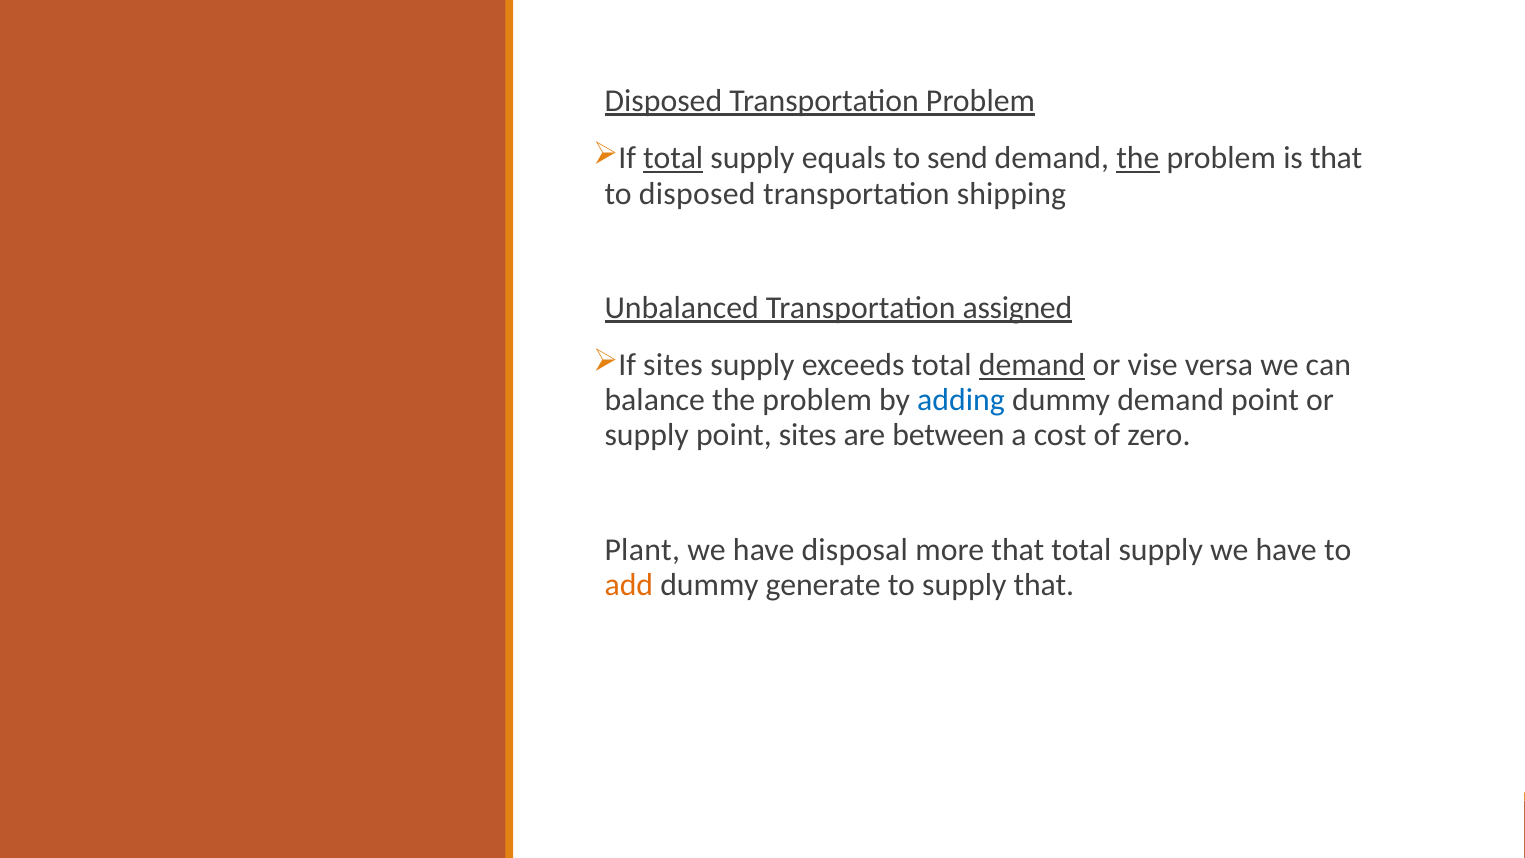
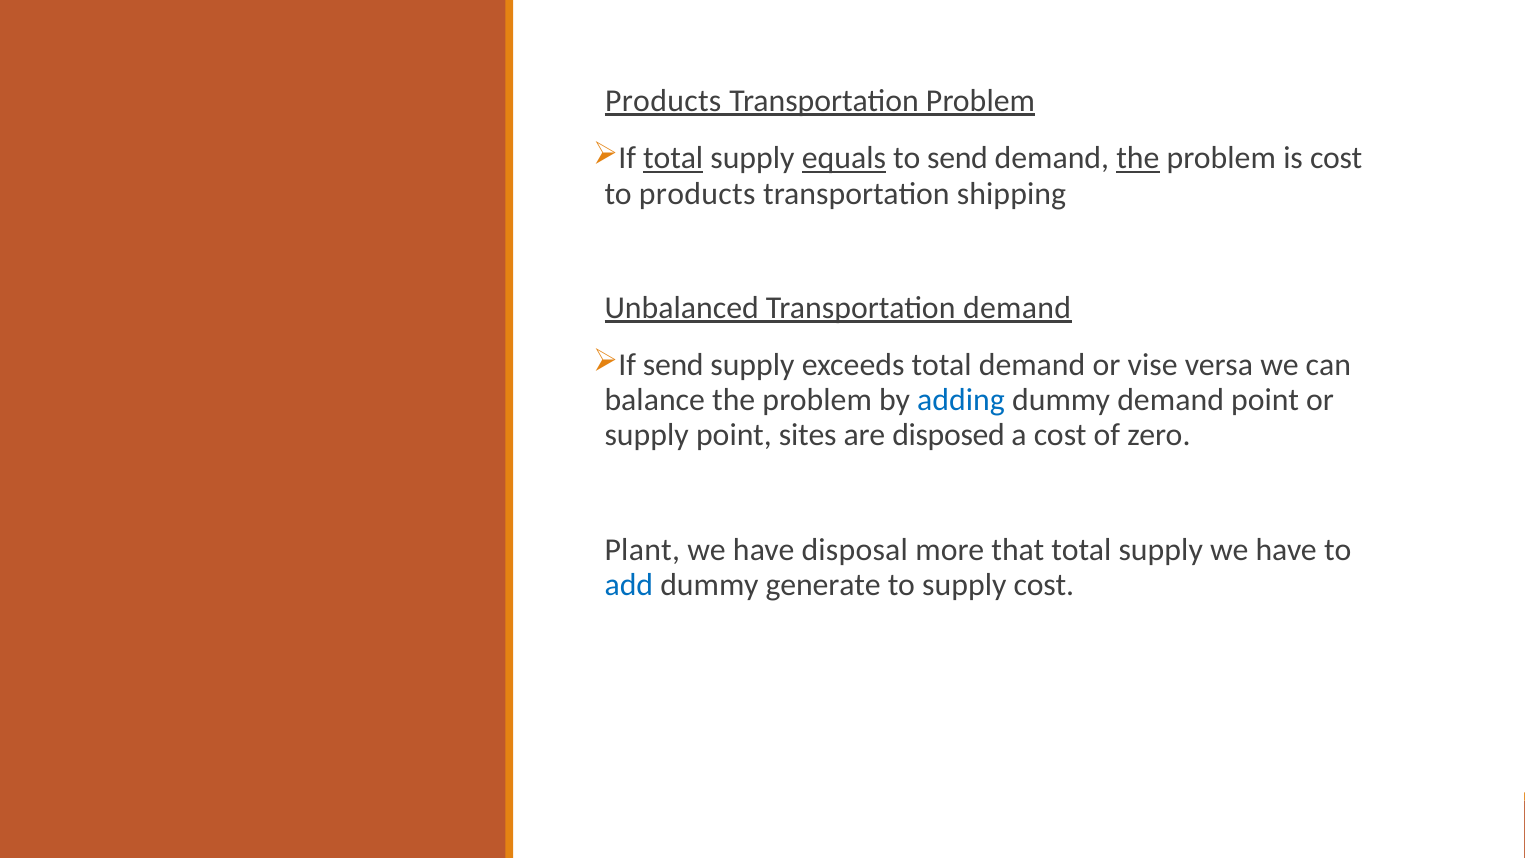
Disposed at (663, 101): Disposed -> Products
equals underline: none -> present
is that: that -> cost
to disposed: disposed -> products
Transportation assigned: assigned -> demand
If sites: sites -> send
demand at (1032, 365) underline: present -> none
between: between -> disposed
add colour: orange -> blue
supply that: that -> cost
